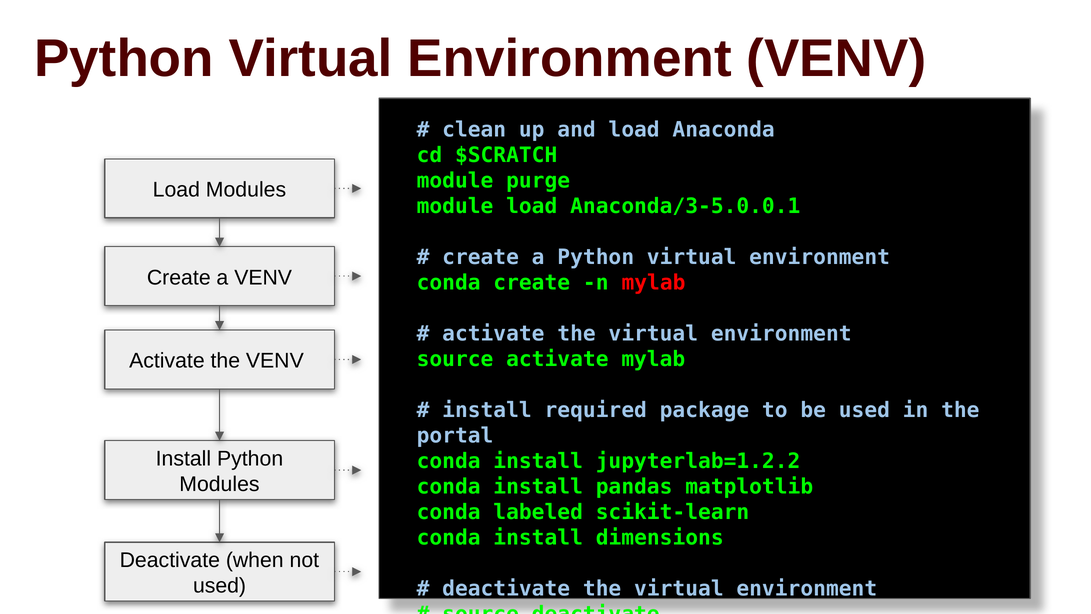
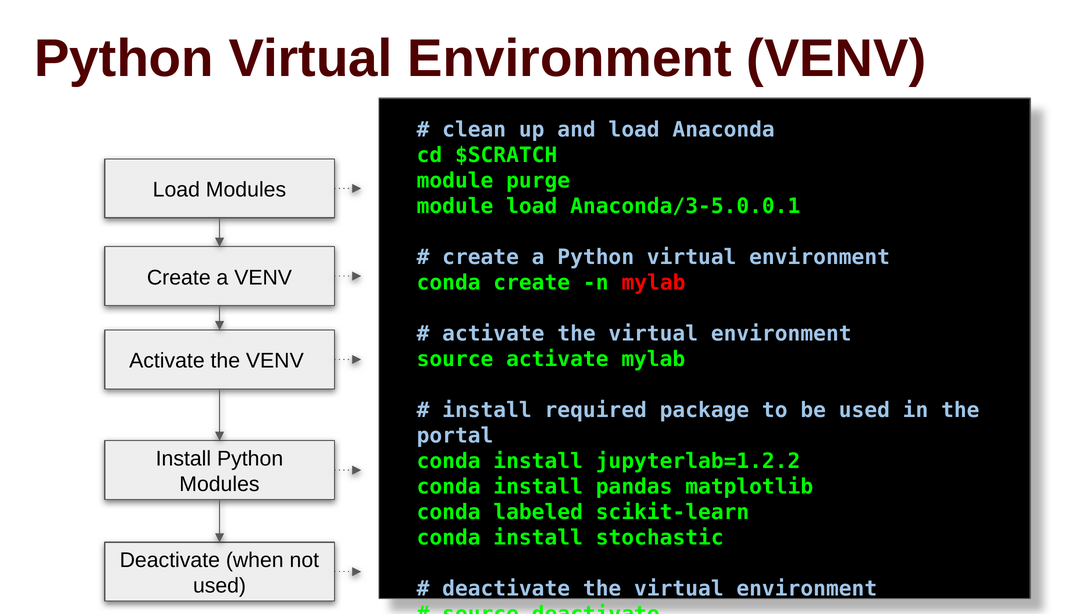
dimensions: dimensions -> stochastic
